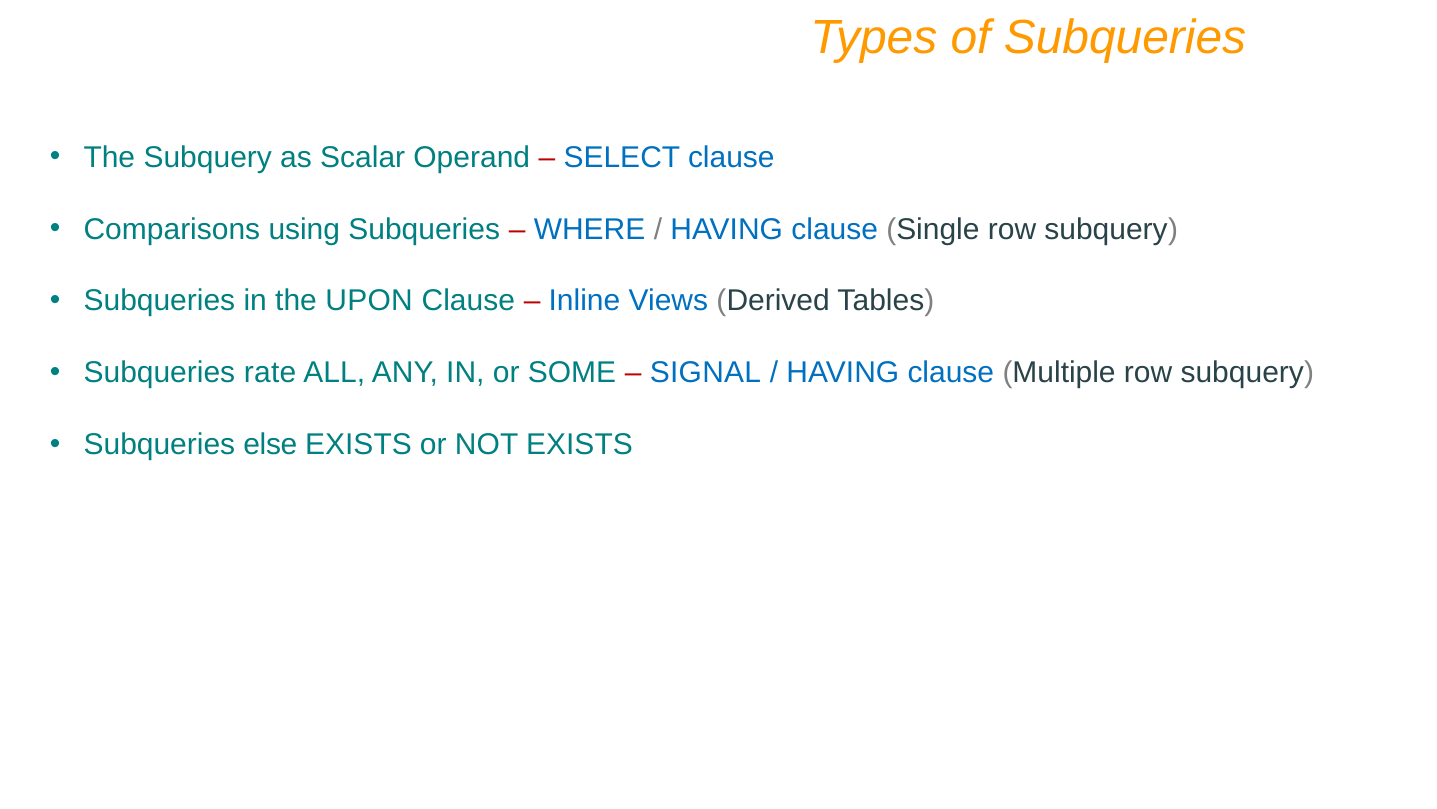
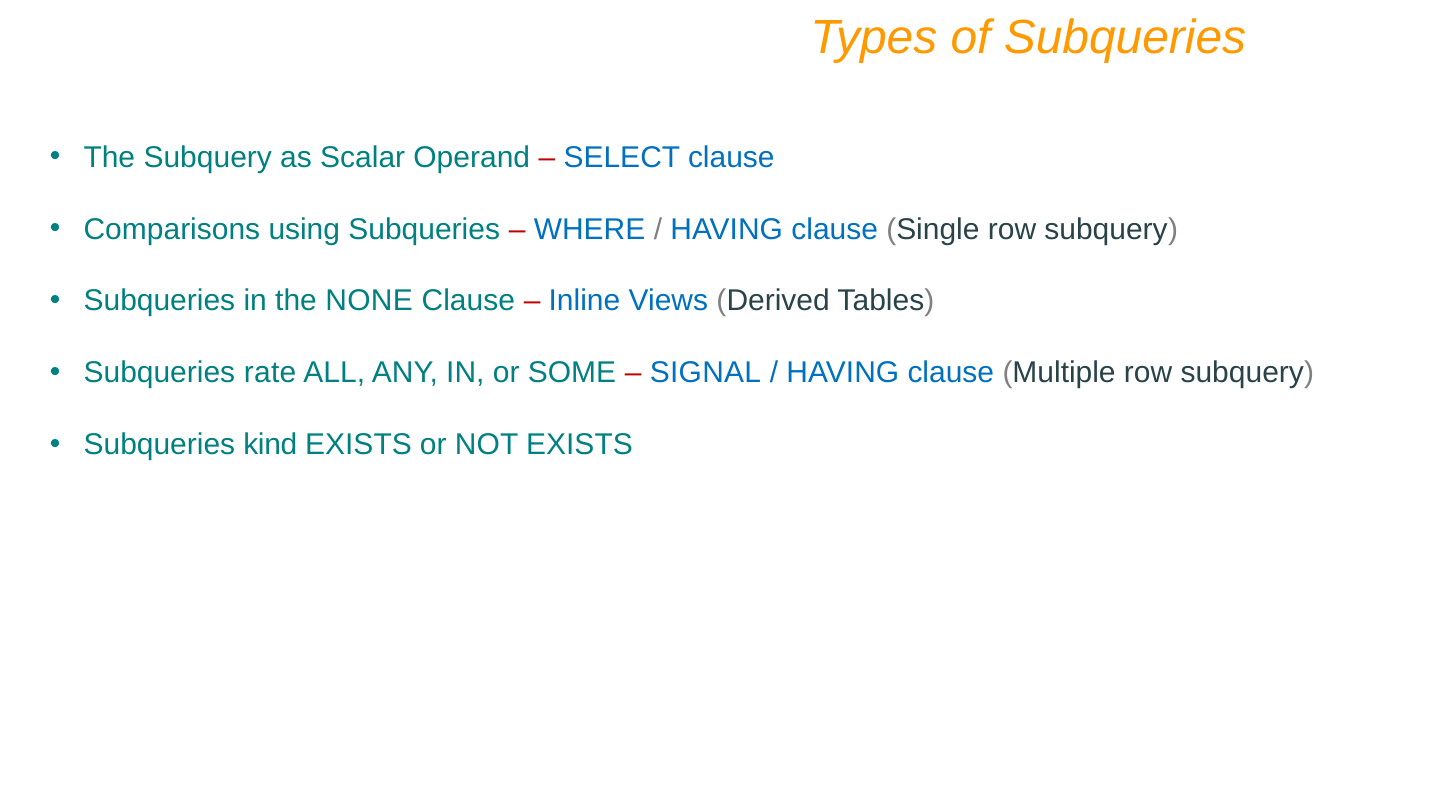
UPON: UPON -> NONE
else: else -> kind
